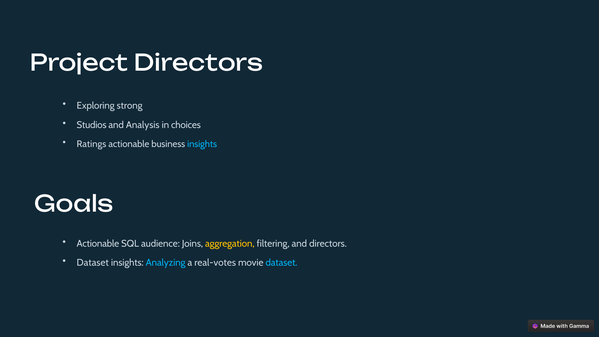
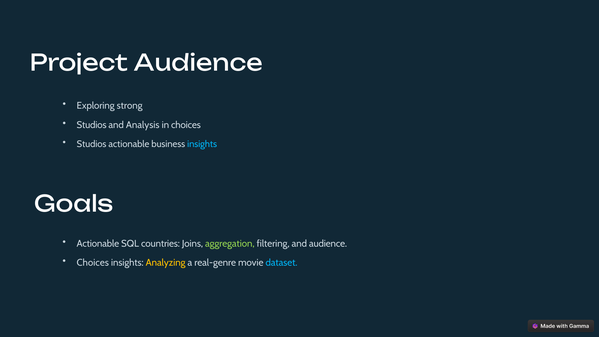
Project Directors: Directors -> Audience
Ratings at (91, 144): Ratings -> Studios
audience: audience -> countries
aggregation colour: yellow -> light green
and directors: directors -> audience
Dataset at (93, 263): Dataset -> Choices
Analyzing colour: light blue -> yellow
real-votes: real-votes -> real-genre
